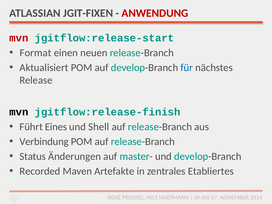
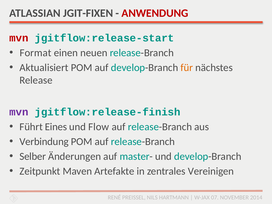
für colour: blue -> orange
mvn at (19, 112) colour: black -> purple
Shell: Shell -> Flow
Status: Status -> Selber
Recorded: Recorded -> Zeitpunkt
Etabliertes: Etabliertes -> Vereinigen
